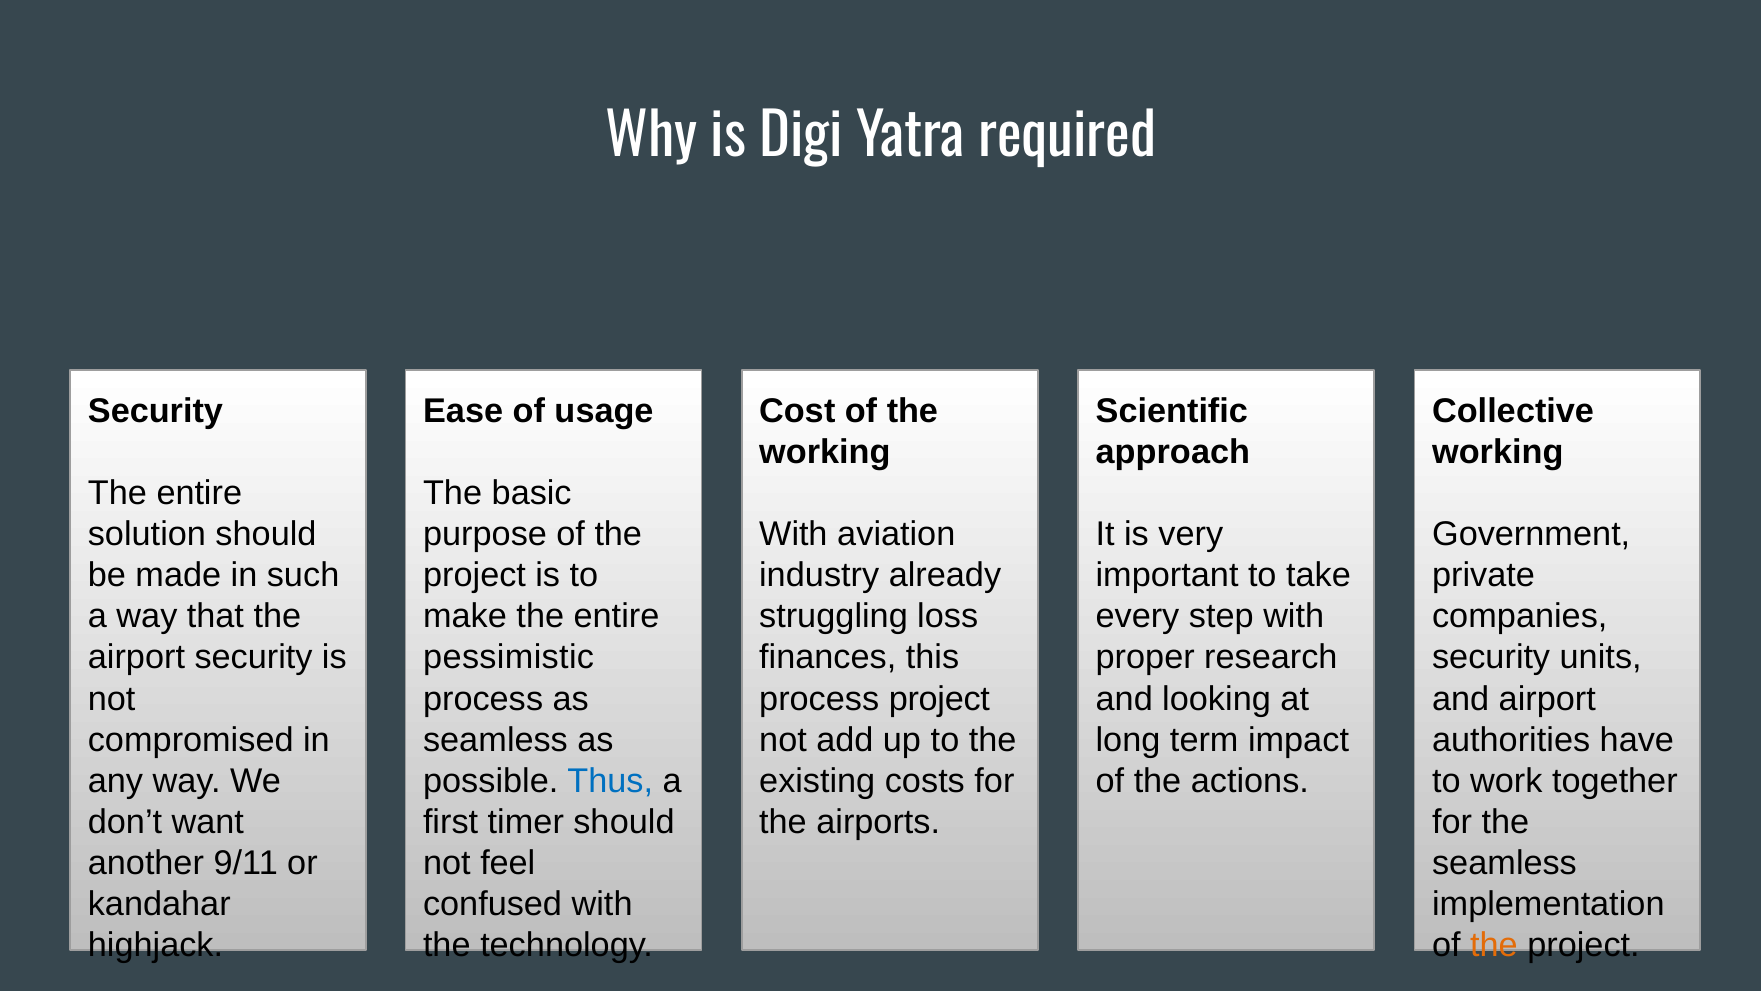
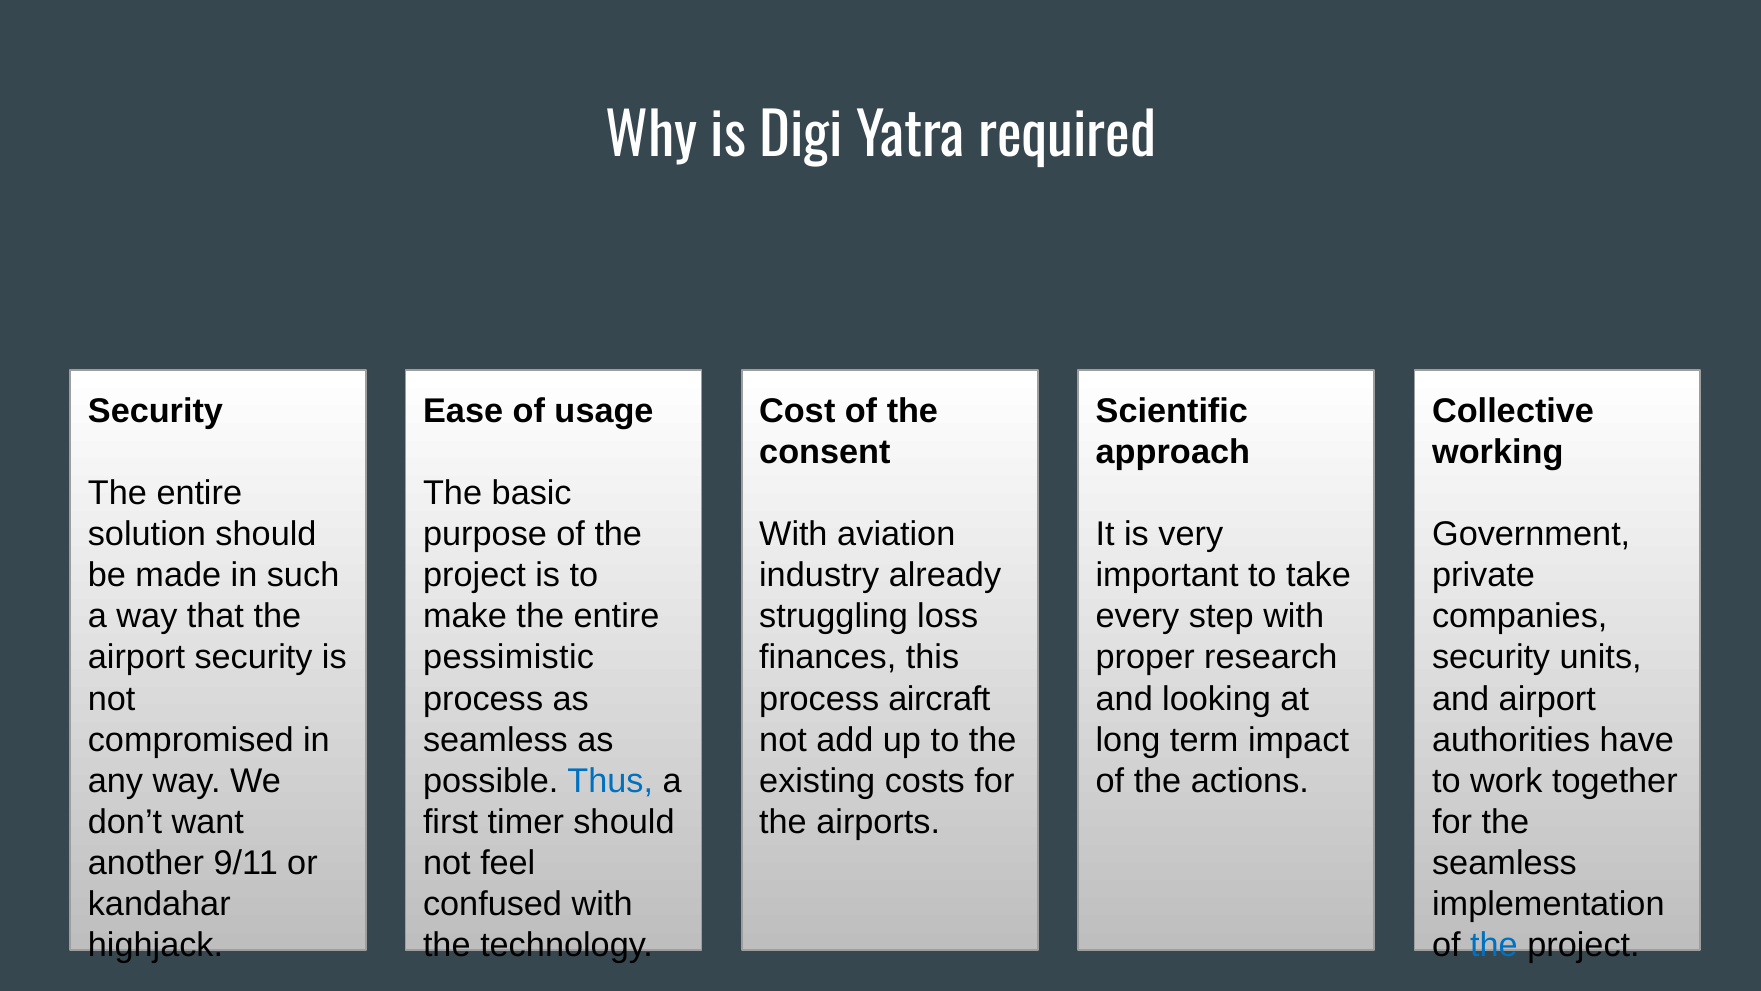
working at (825, 452): working -> consent
process project: project -> aircraft
the at (1494, 945) colour: orange -> blue
